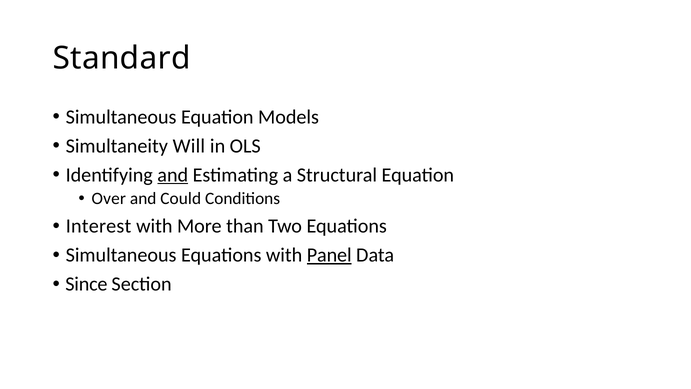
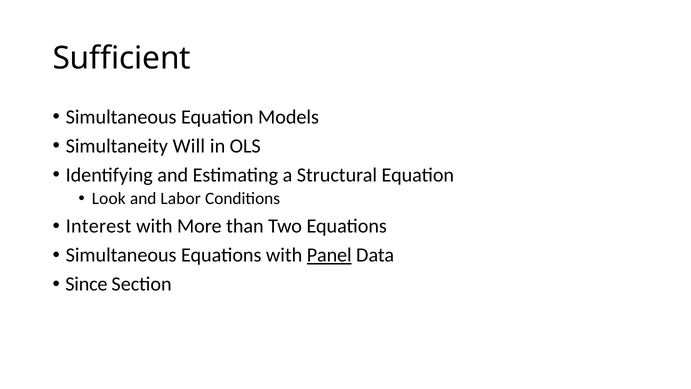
Standard: Standard -> Sufficient
and at (173, 175) underline: present -> none
Over: Over -> Look
Could: Could -> Labor
